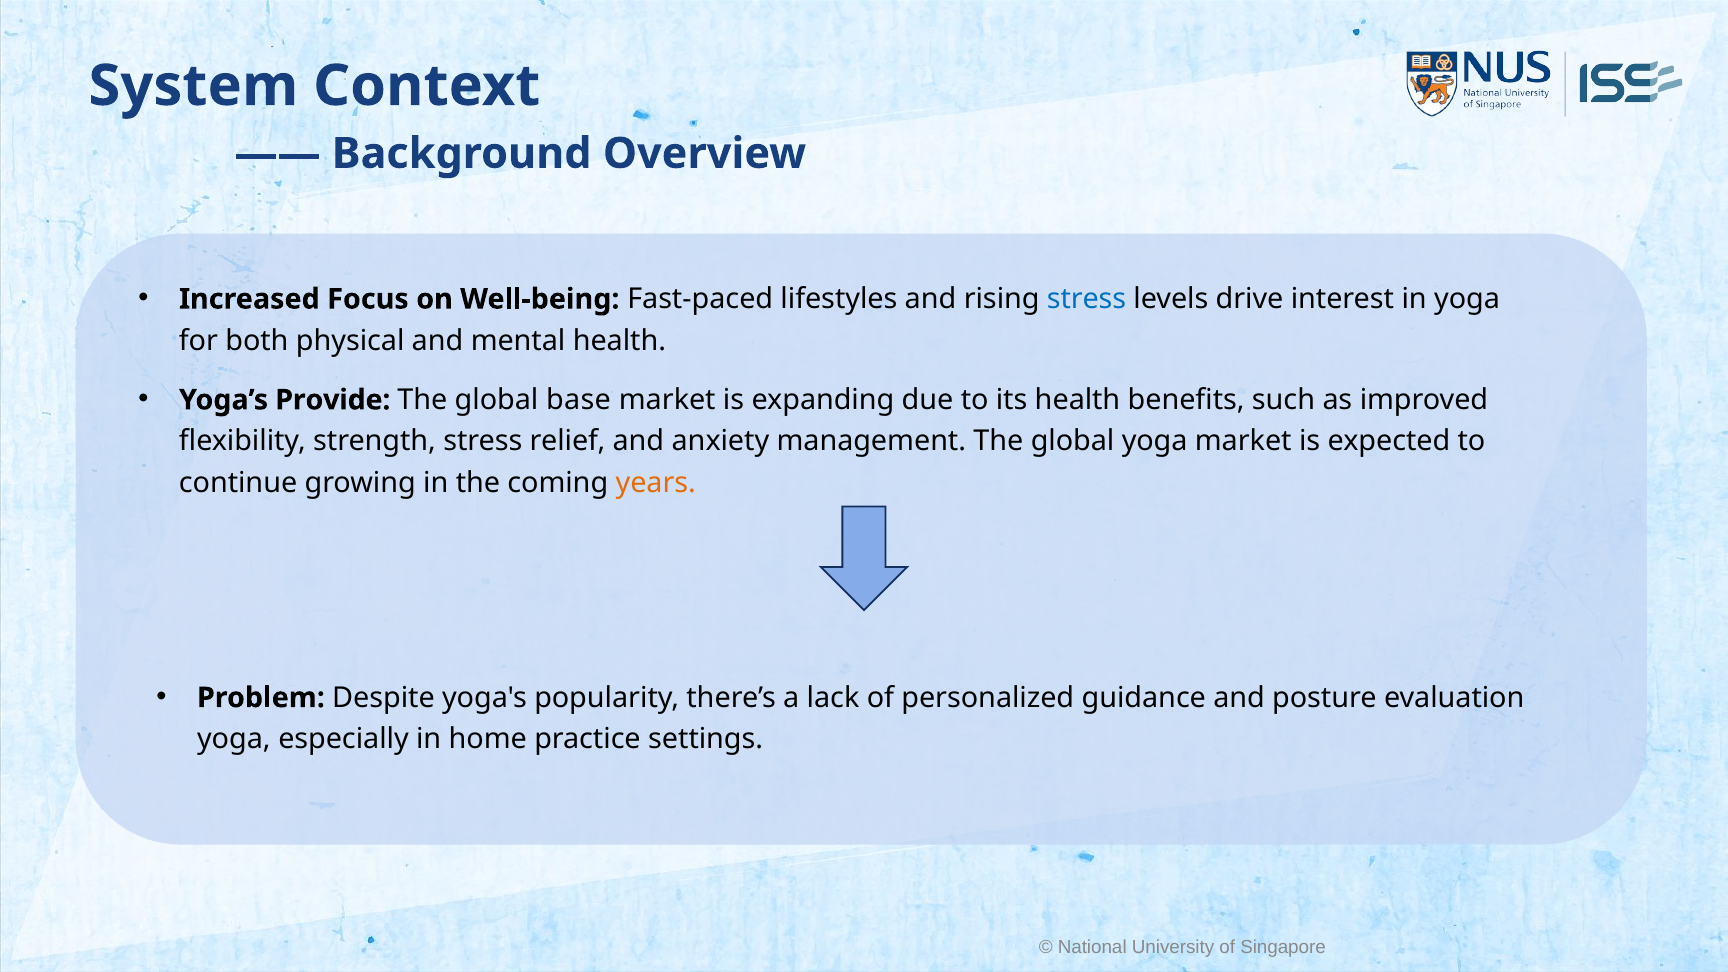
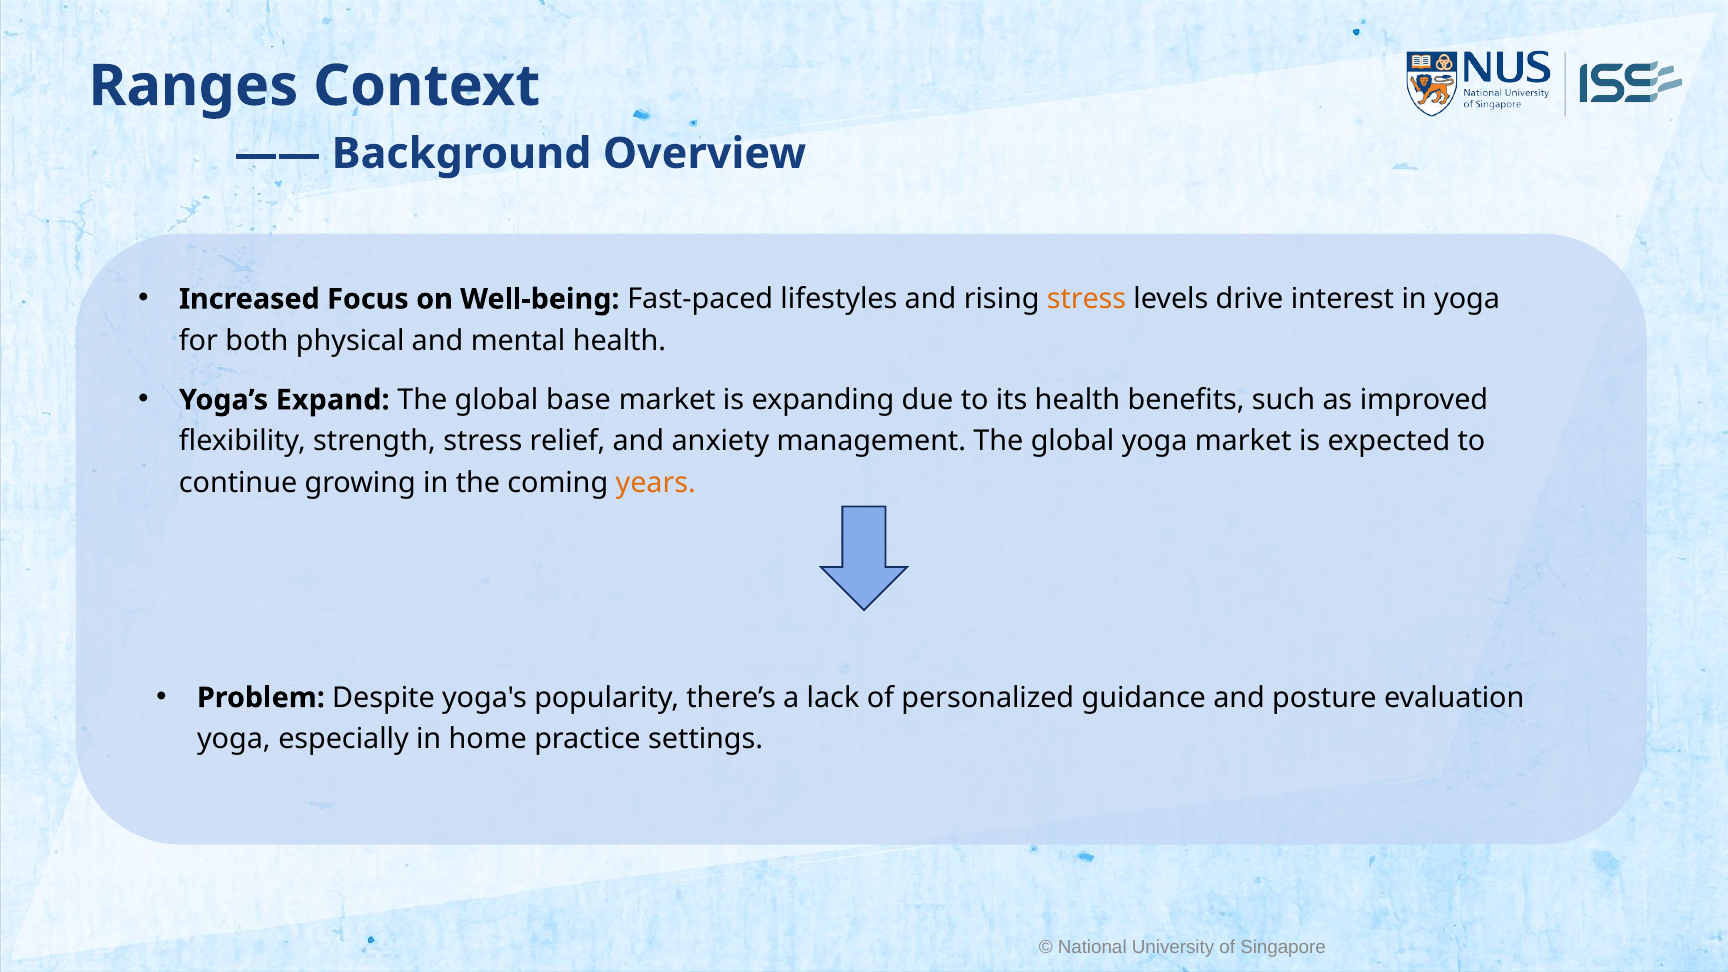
System: System -> Ranges
stress at (1086, 299) colour: blue -> orange
Provide: Provide -> Expand
